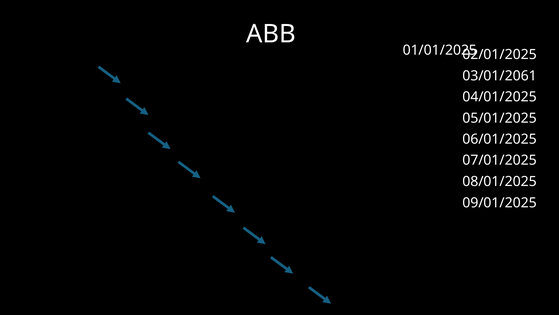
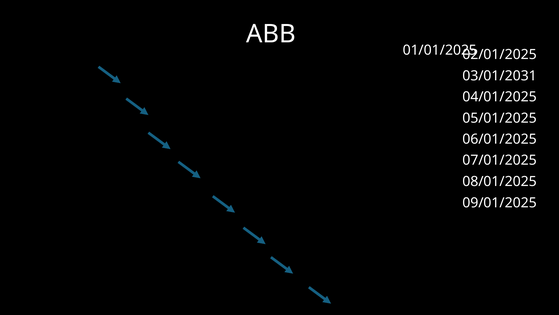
03/01/2061: 03/01/2061 -> 03/01/2031
